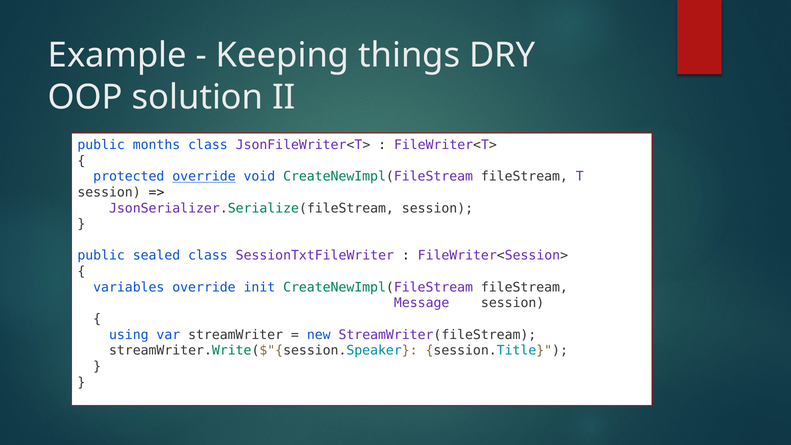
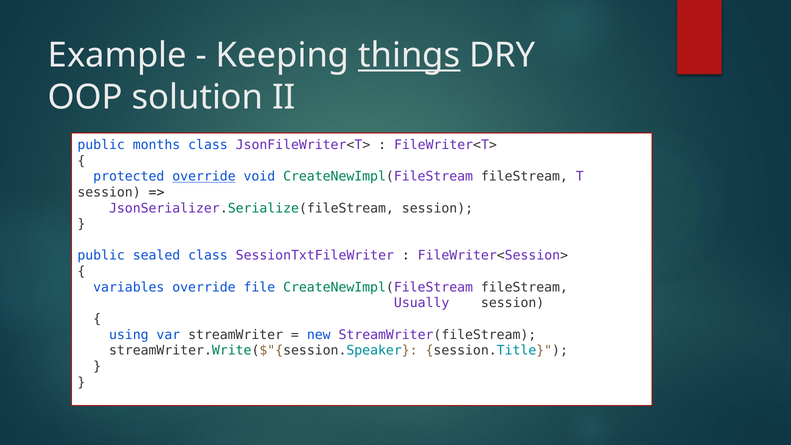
things underline: none -> present
init: init -> file
Message: Message -> Usually
